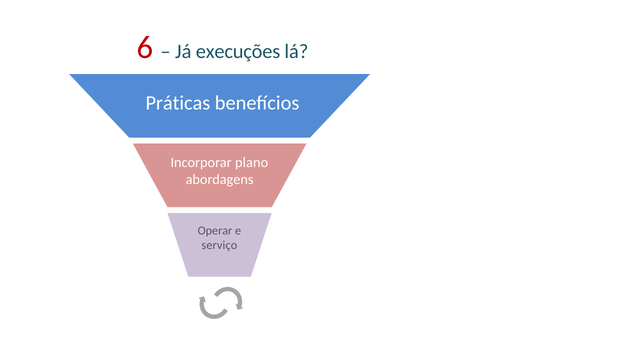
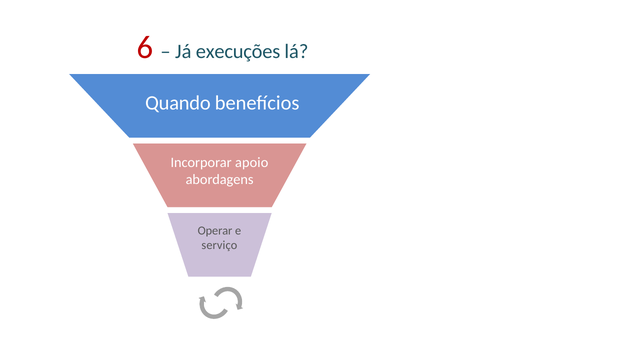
Práticas: Práticas -> Quando
plano: plano -> apoio
